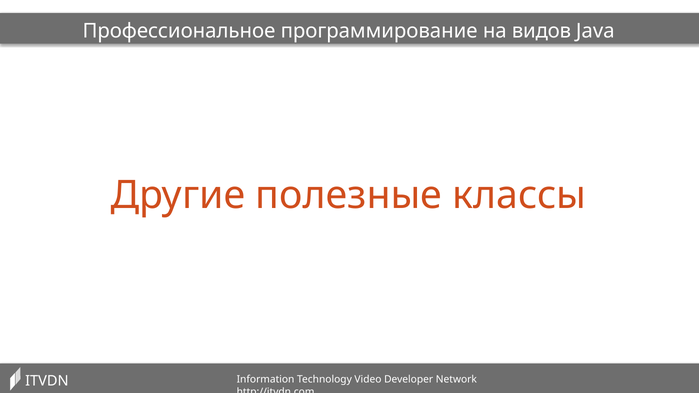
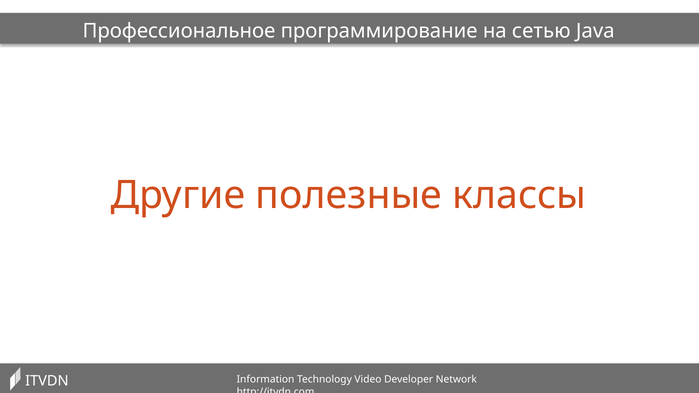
видов: видов -> сетью
